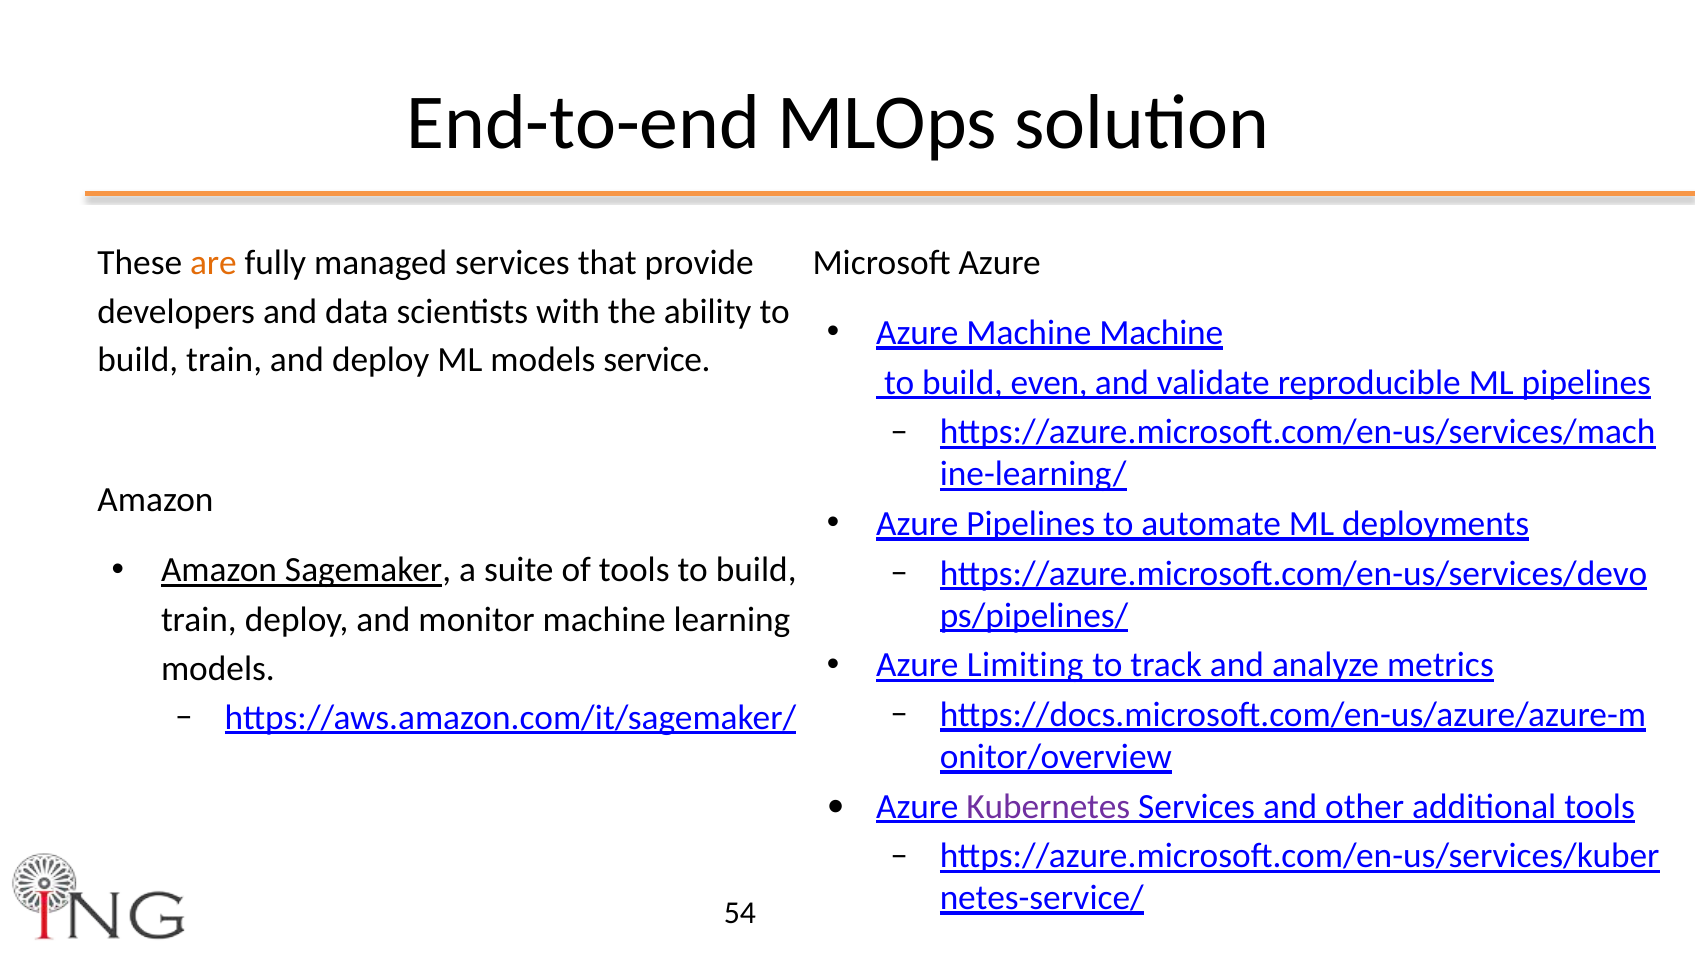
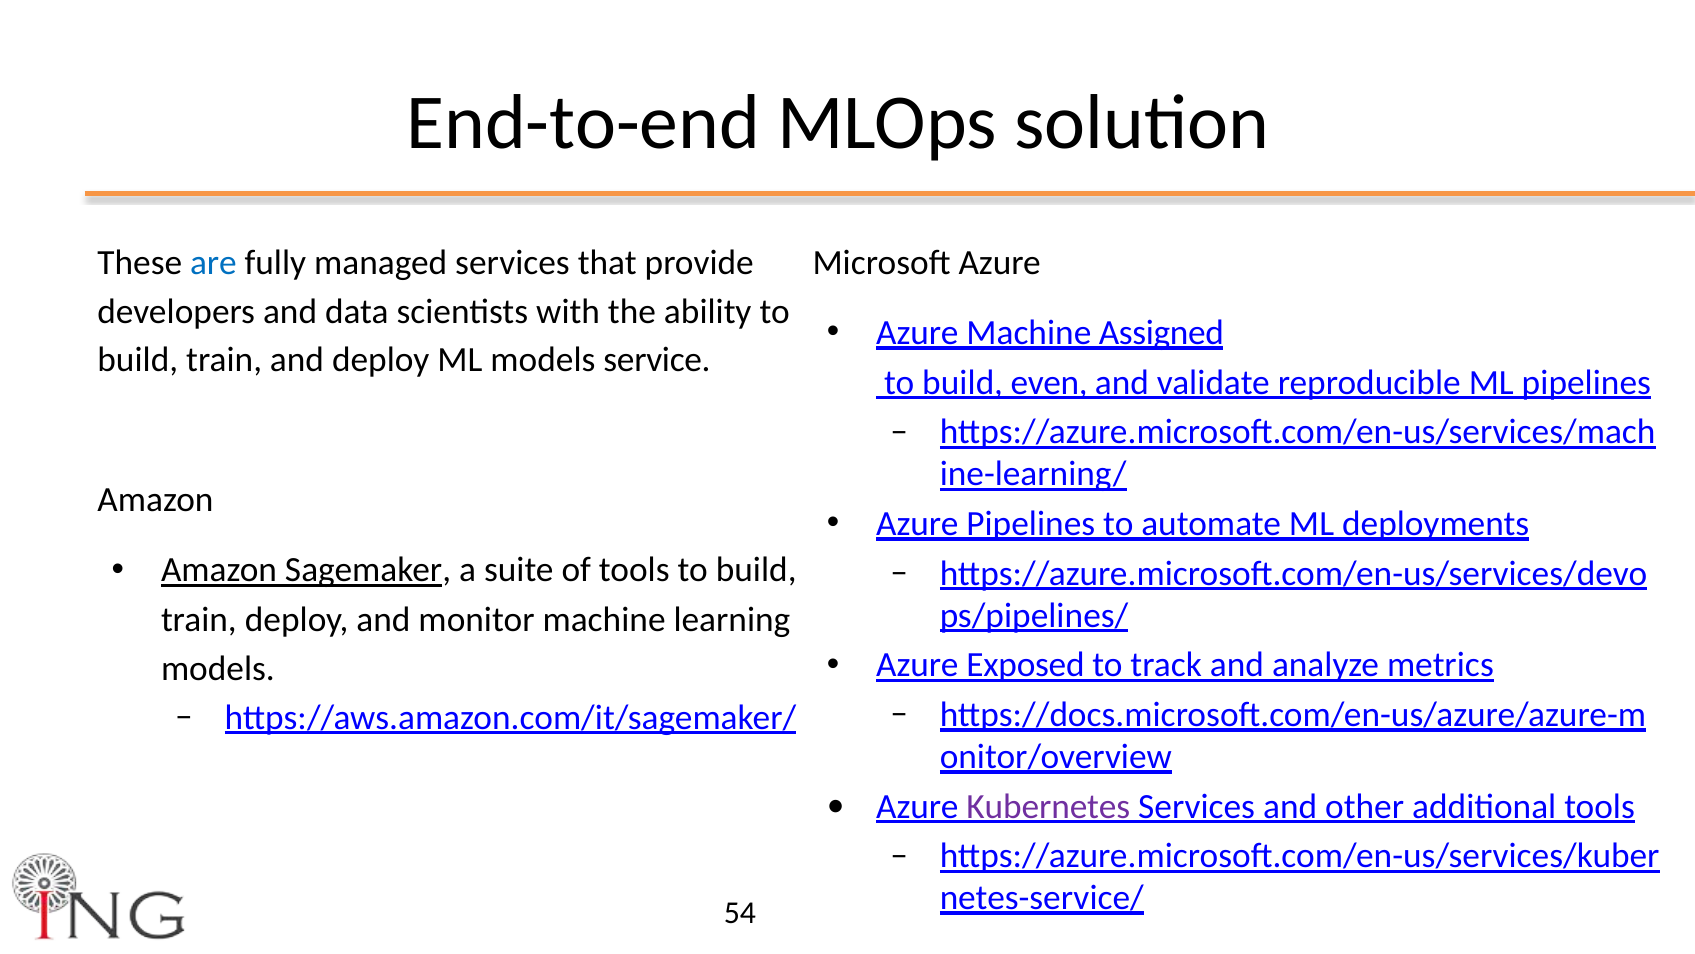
are colour: orange -> blue
Machine Machine: Machine -> Assigned
Limiting: Limiting -> Exposed
